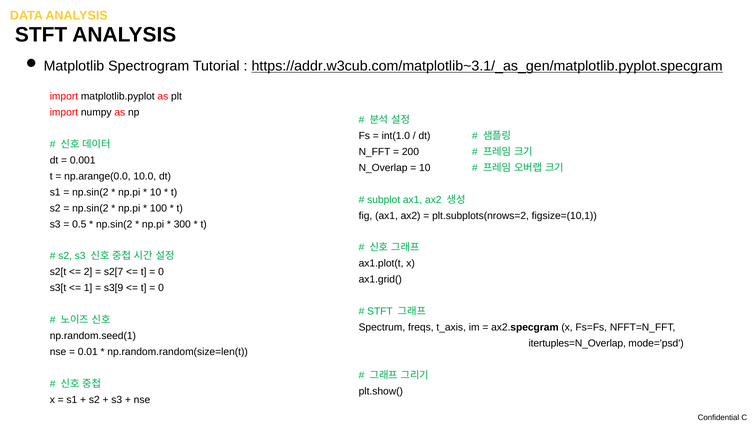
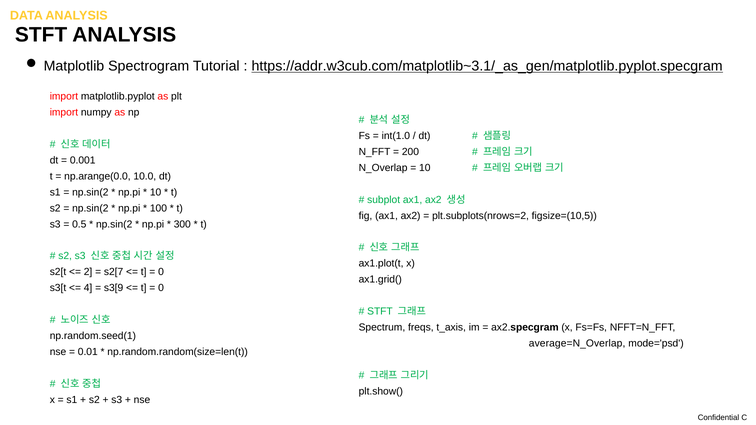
figsize=(10,1: figsize=(10,1 -> figsize=(10,5
1: 1 -> 4
itertuples=N_Overlap: itertuples=N_Overlap -> average=N_Overlap
